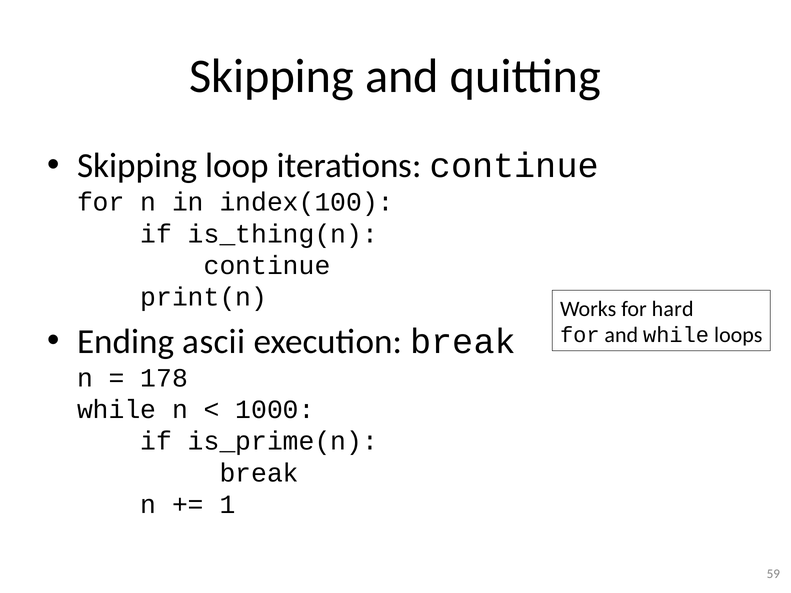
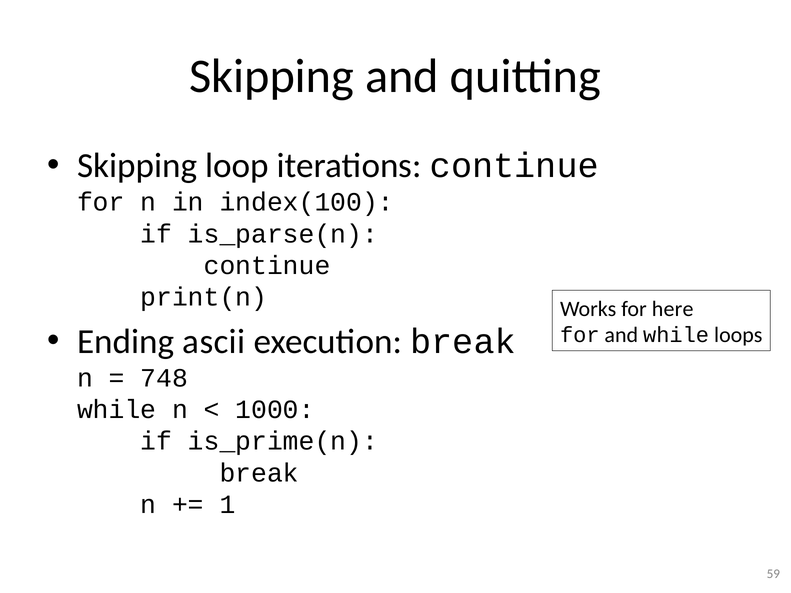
is_thing(n: is_thing(n -> is_parse(n
hard: hard -> here
178: 178 -> 748
